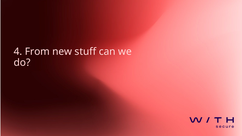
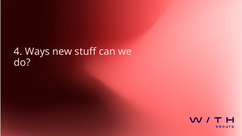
From: From -> Ways
